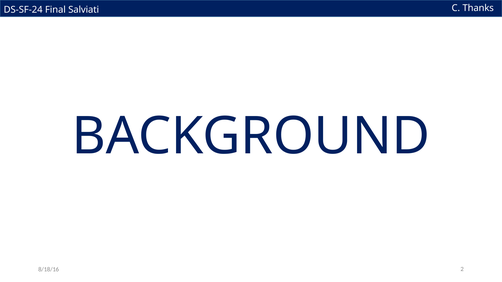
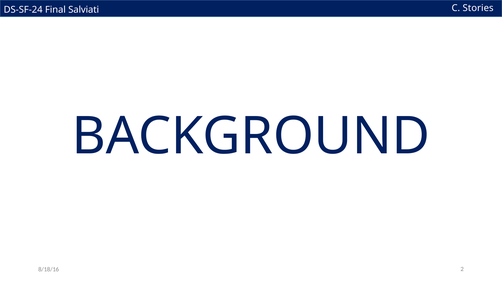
Thanks: Thanks -> Stories
